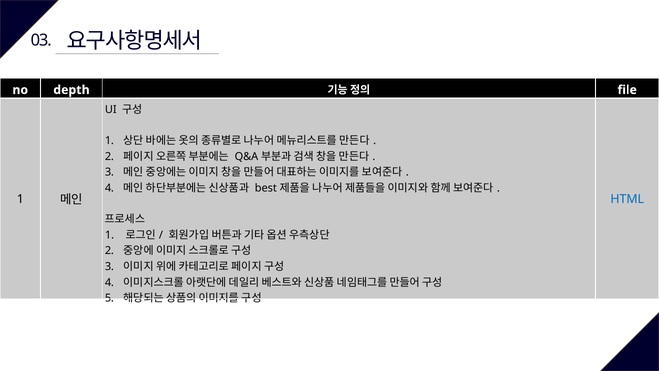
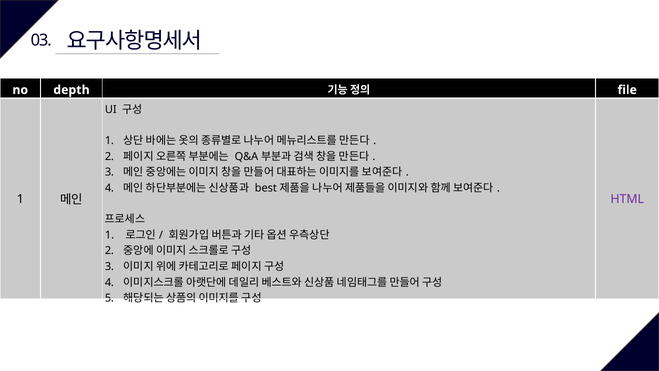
HTML colour: blue -> purple
